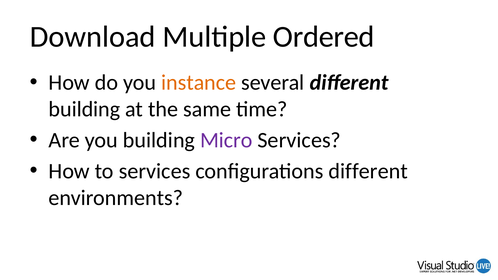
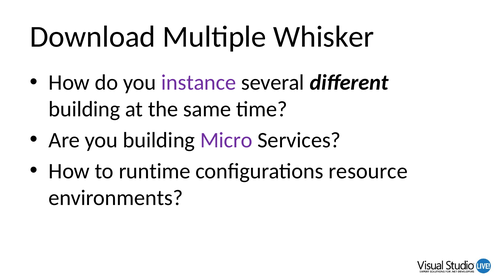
Ordered: Ordered -> Whisker
instance colour: orange -> purple
to services: services -> runtime
configurations different: different -> resource
